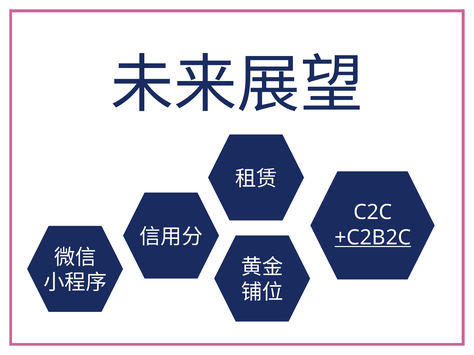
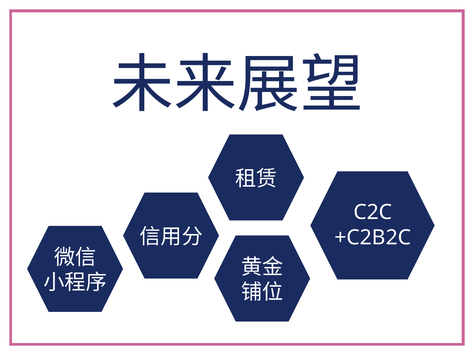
+C2B2C underline: present -> none
